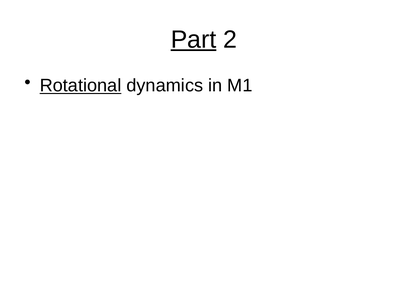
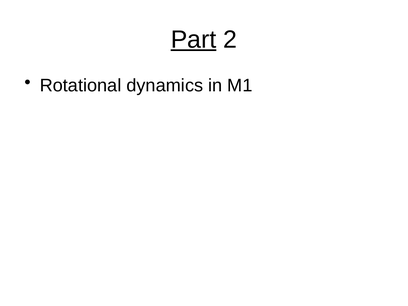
Rotational underline: present -> none
